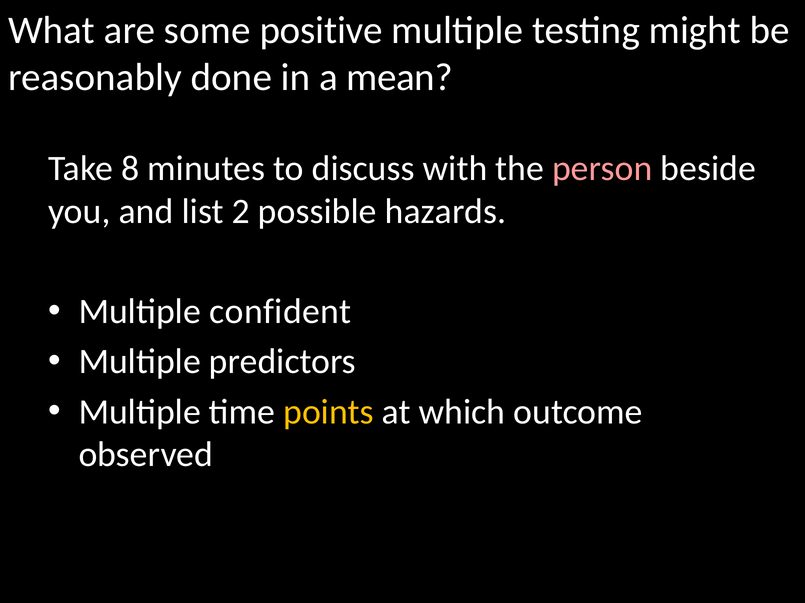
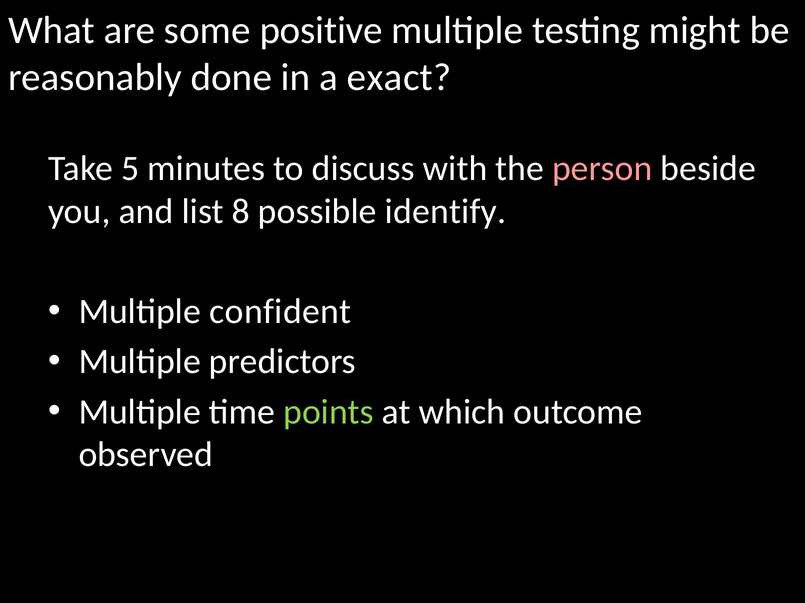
mean: mean -> exact
8: 8 -> 5
2: 2 -> 8
hazards: hazards -> identify
points colour: yellow -> light green
